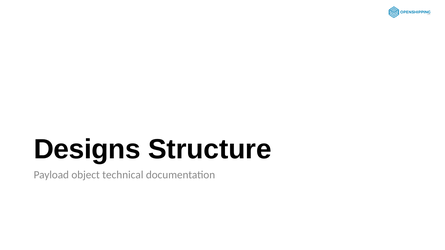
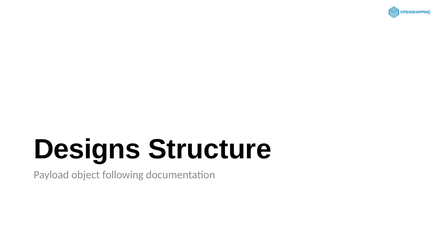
technical: technical -> following
